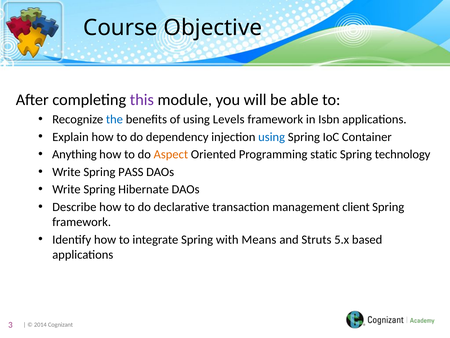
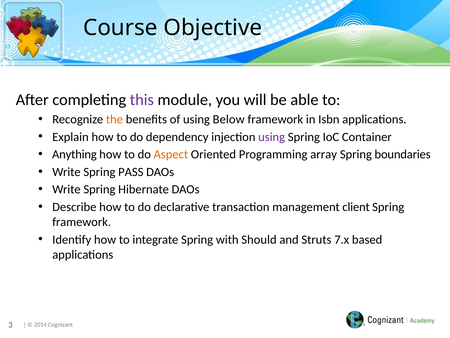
the colour: blue -> orange
Levels: Levels -> Below
using at (272, 137) colour: blue -> purple
static: static -> array
technology: technology -> boundaries
Means: Means -> Should
5.x: 5.x -> 7.x
